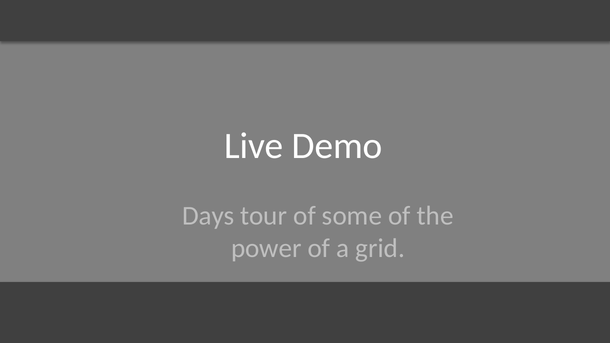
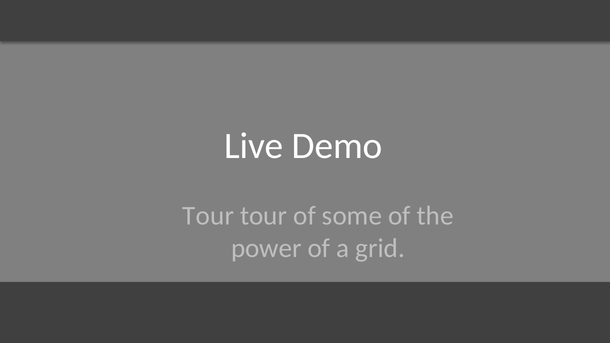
Days at (208, 216): Days -> Tour
